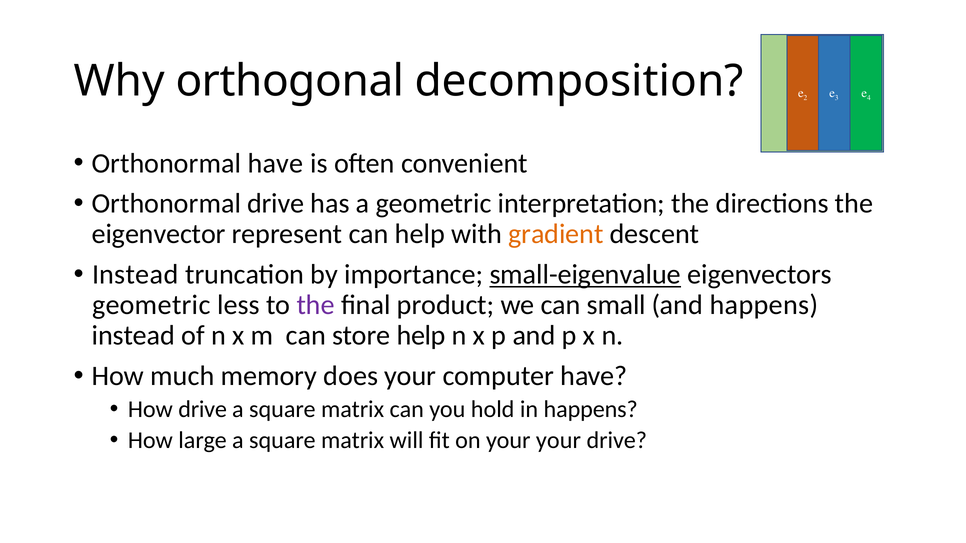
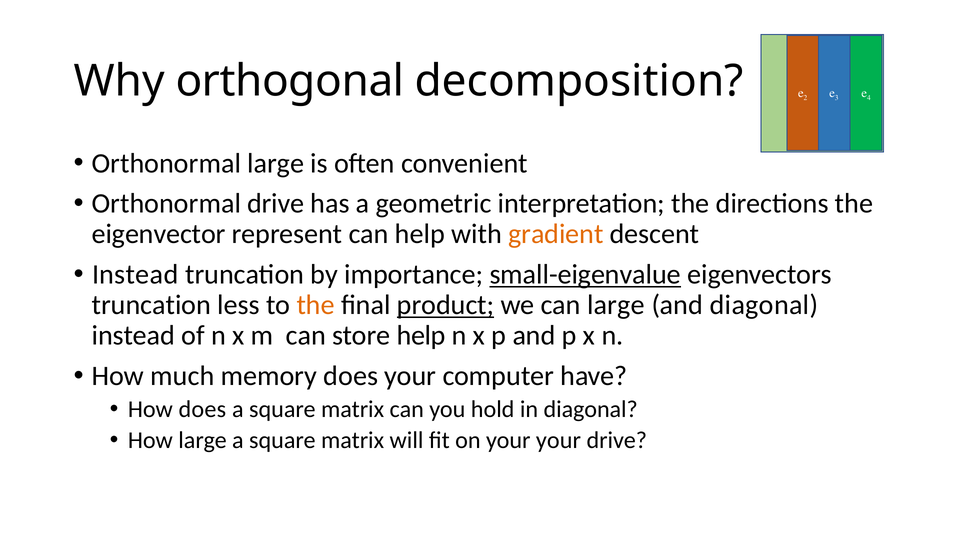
Orthonormal have: have -> large
geometric at (151, 305): geometric -> truncation
the at (316, 305) colour: purple -> orange
product underline: none -> present
can small: small -> large
and happens: happens -> diagonal
How drive: drive -> does
in happens: happens -> diagonal
